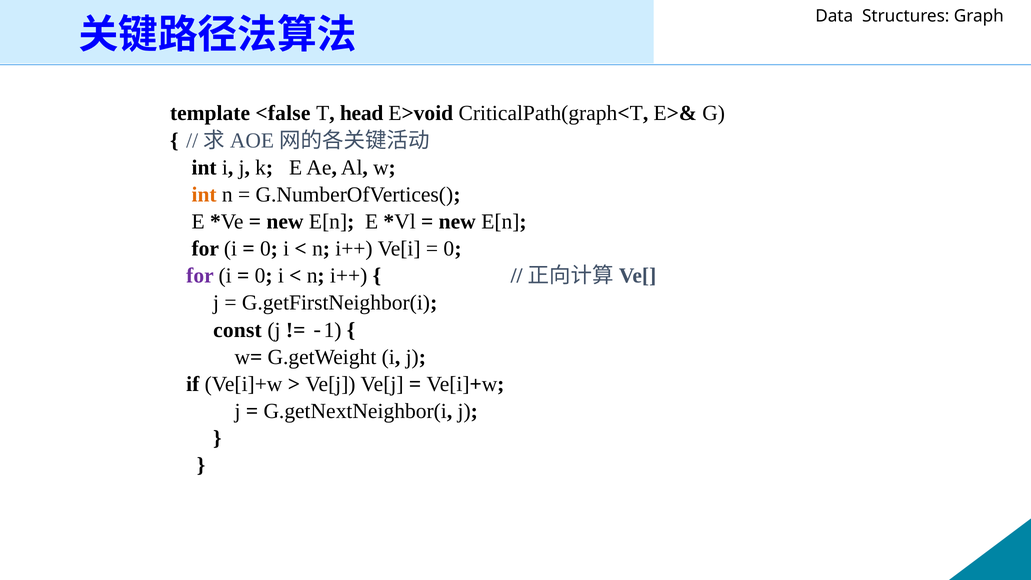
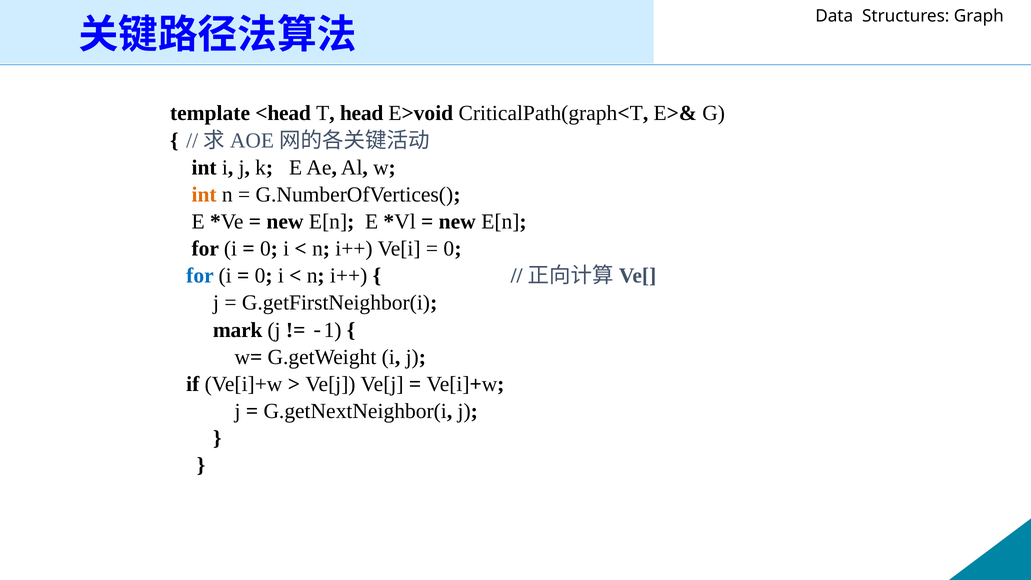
<false: <false -> <head
for at (200, 276) colour: purple -> blue
const: const -> mark
